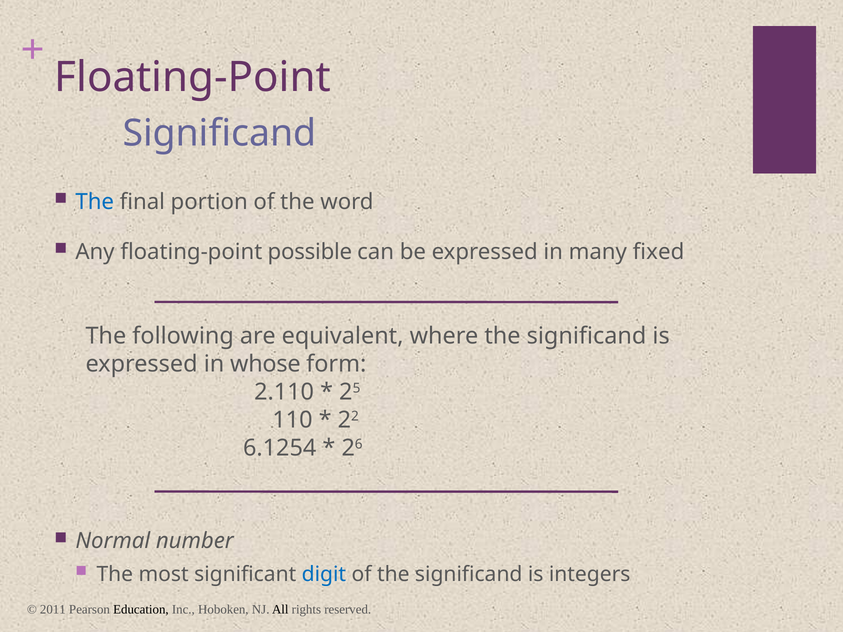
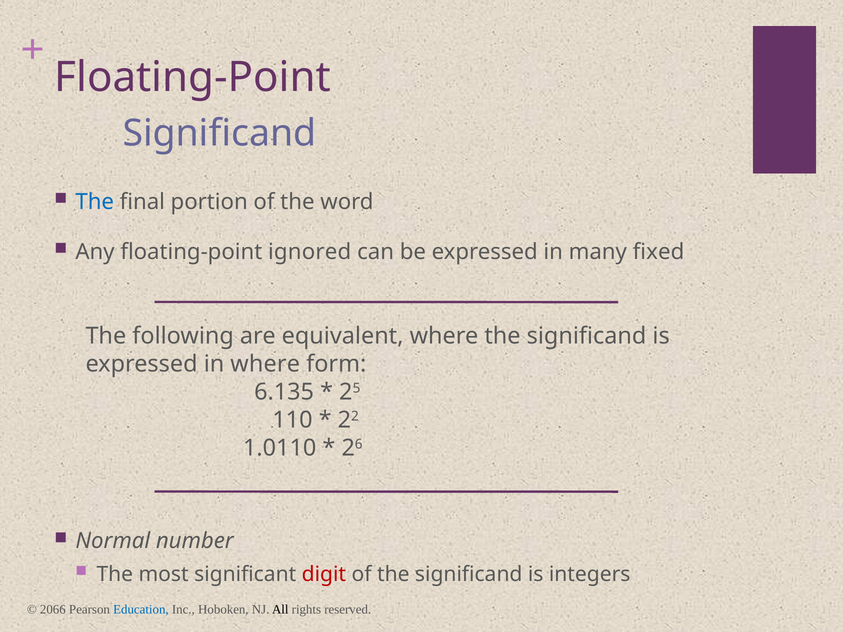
possible: possible -> ignored
in whose: whose -> where
2.110: 2.110 -> 6.135
6.1254: 6.1254 -> 1.0110
digit colour: blue -> red
2011: 2011 -> 2066
Education colour: black -> blue
